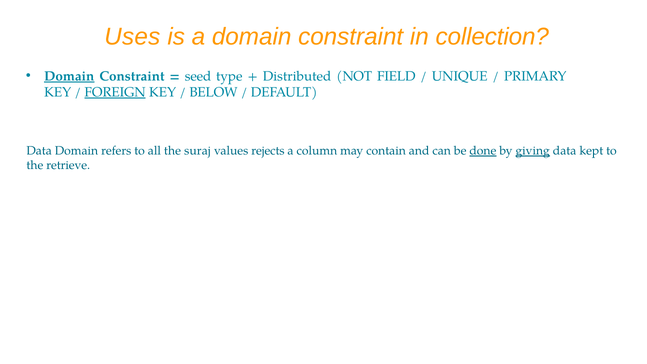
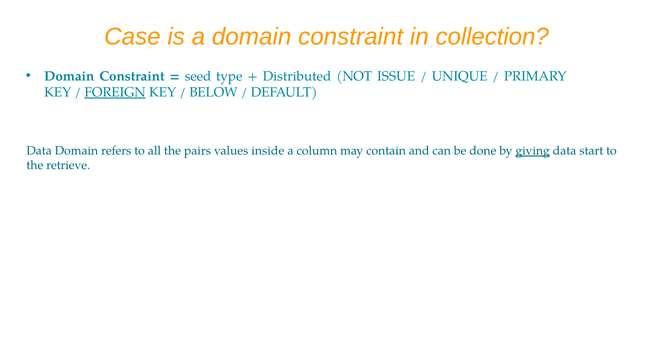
Uses: Uses -> Case
Domain at (69, 76) underline: present -> none
FIELD: FIELD -> ISSUE
suraj: suraj -> pairs
rejects: rejects -> inside
done underline: present -> none
kept: kept -> start
